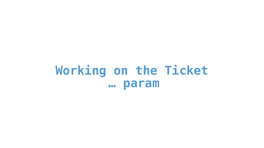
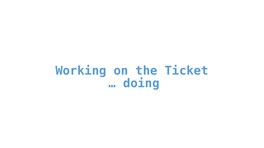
param: param -> doing
